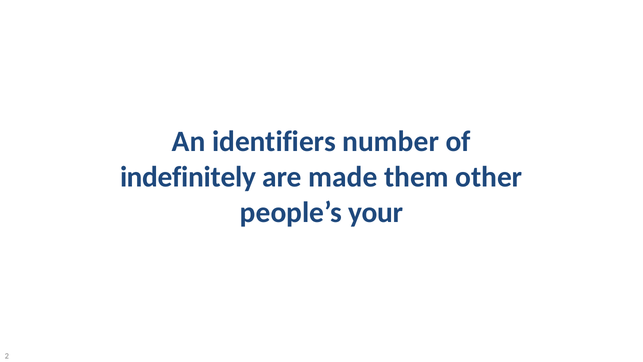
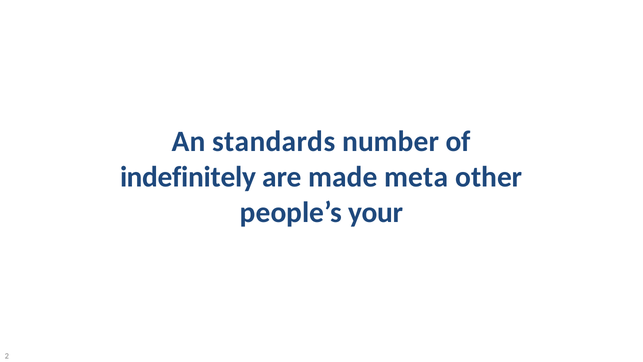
identifiers: identifiers -> standards
them: them -> meta
